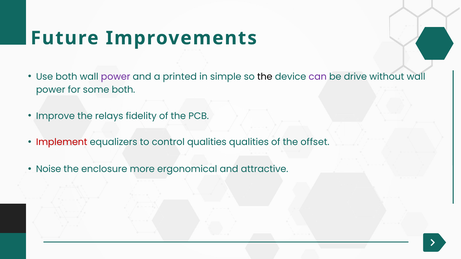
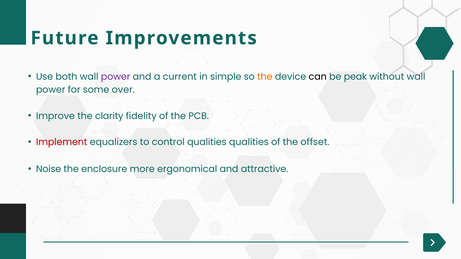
printed: printed -> current
the at (265, 77) colour: black -> orange
can colour: purple -> black
drive: drive -> peak
some both: both -> over
relays: relays -> clarity
